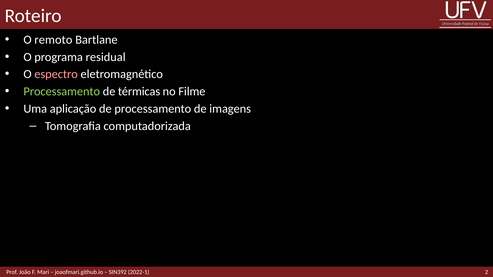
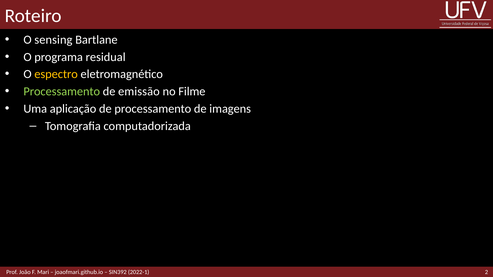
remoto: remoto -> sensing
espectro colour: pink -> yellow
térmicas: térmicas -> emissão
